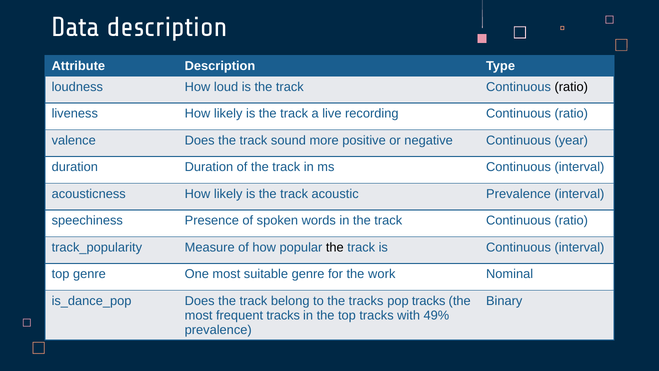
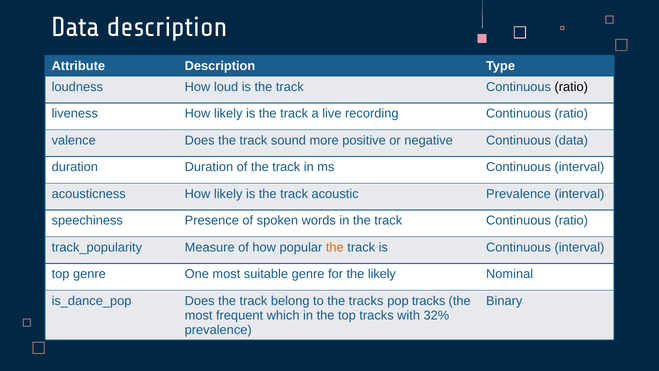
Continuous year: year -> data
the at (335, 247) colour: black -> orange
the work: work -> likely
frequent tracks: tracks -> which
49%: 49% -> 32%
